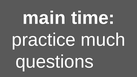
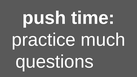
main: main -> push
